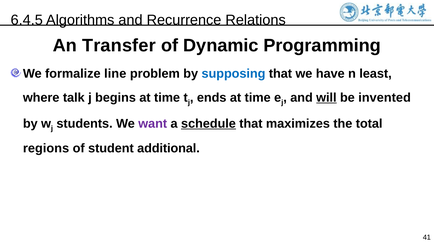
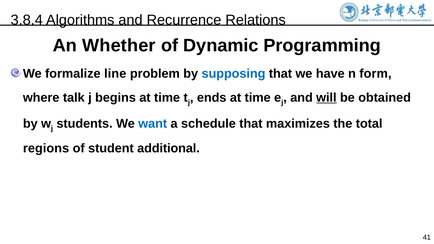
6.4.5: 6.4.5 -> 3.8.4
Transfer: Transfer -> Whether
least: least -> form
invented: invented -> obtained
want colour: purple -> blue
schedule underline: present -> none
